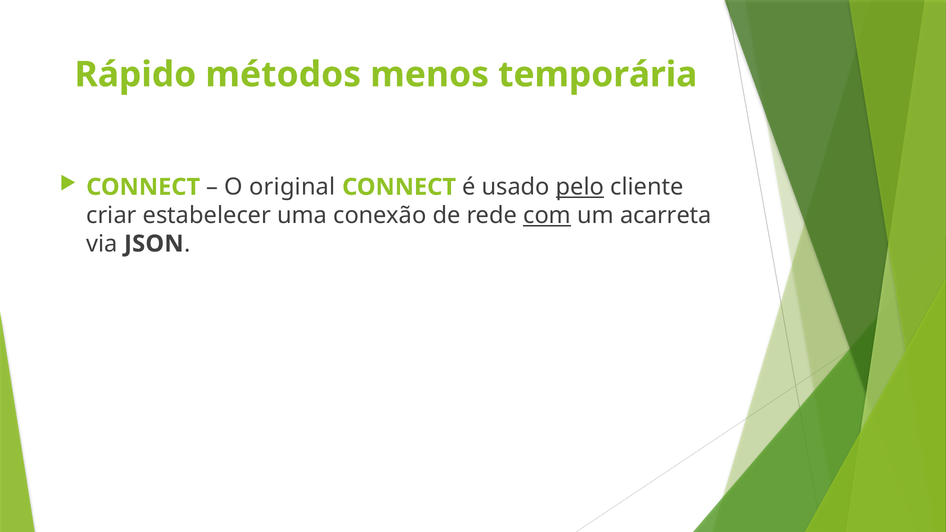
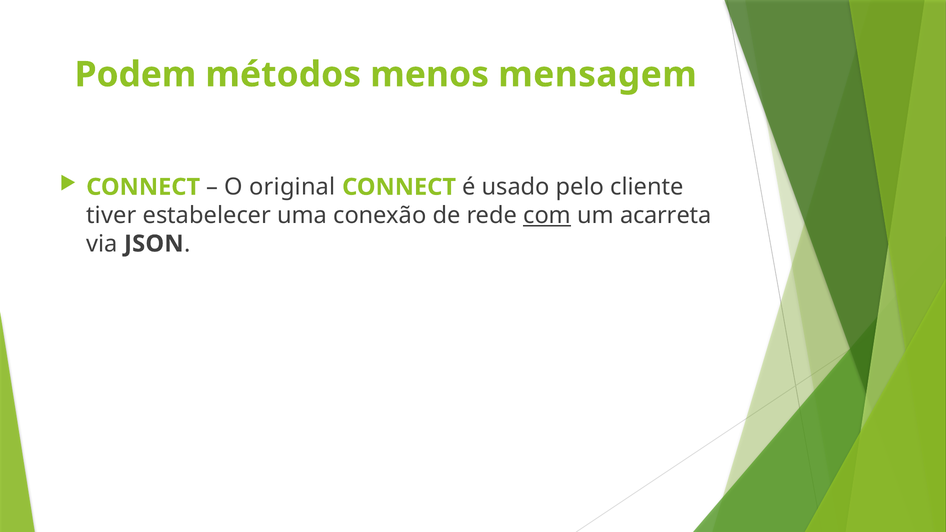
Rápido: Rápido -> Podem
temporária: temporária -> mensagem
pelo underline: present -> none
criar: criar -> tiver
